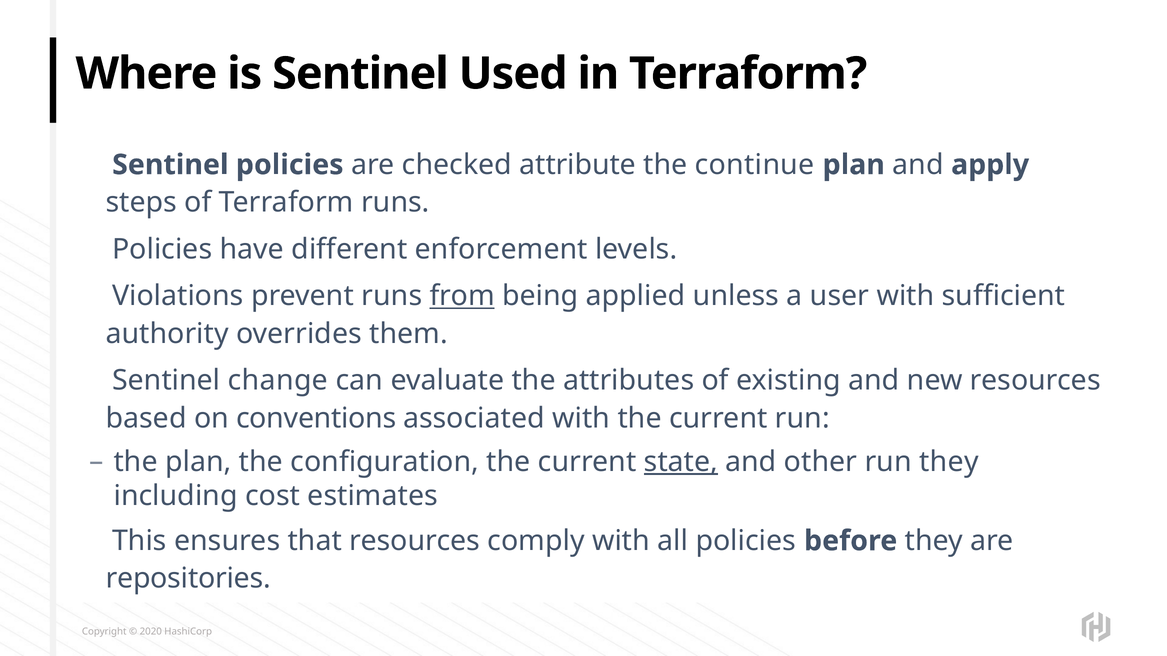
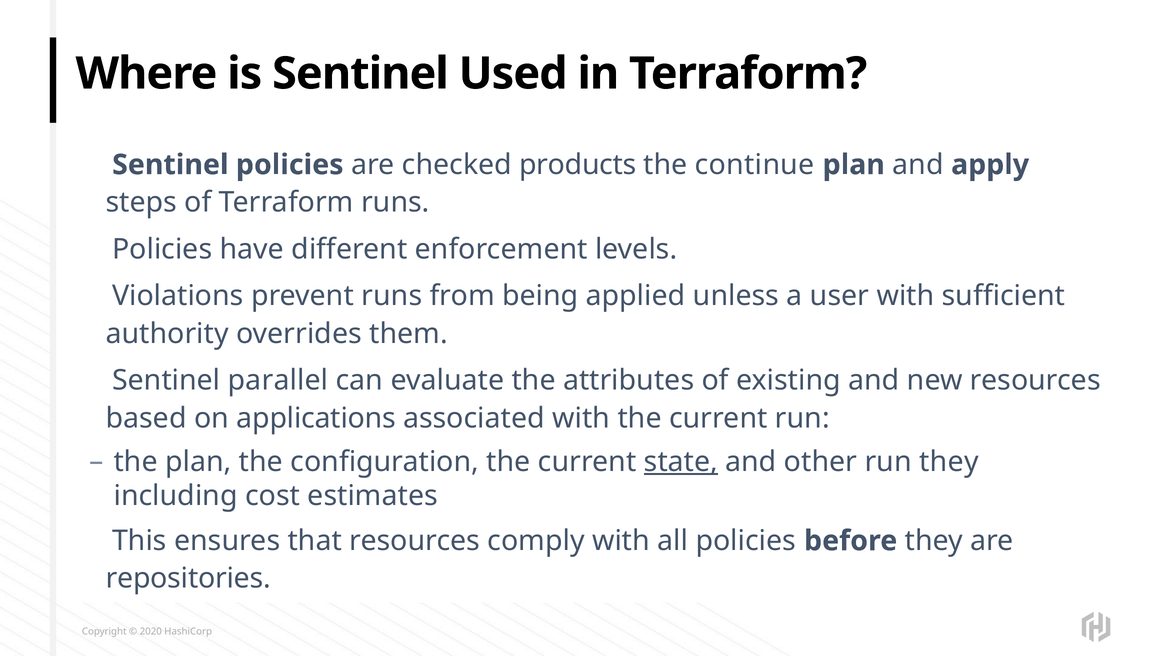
attribute: attribute -> products
from underline: present -> none
change: change -> parallel
conventions: conventions -> applications
